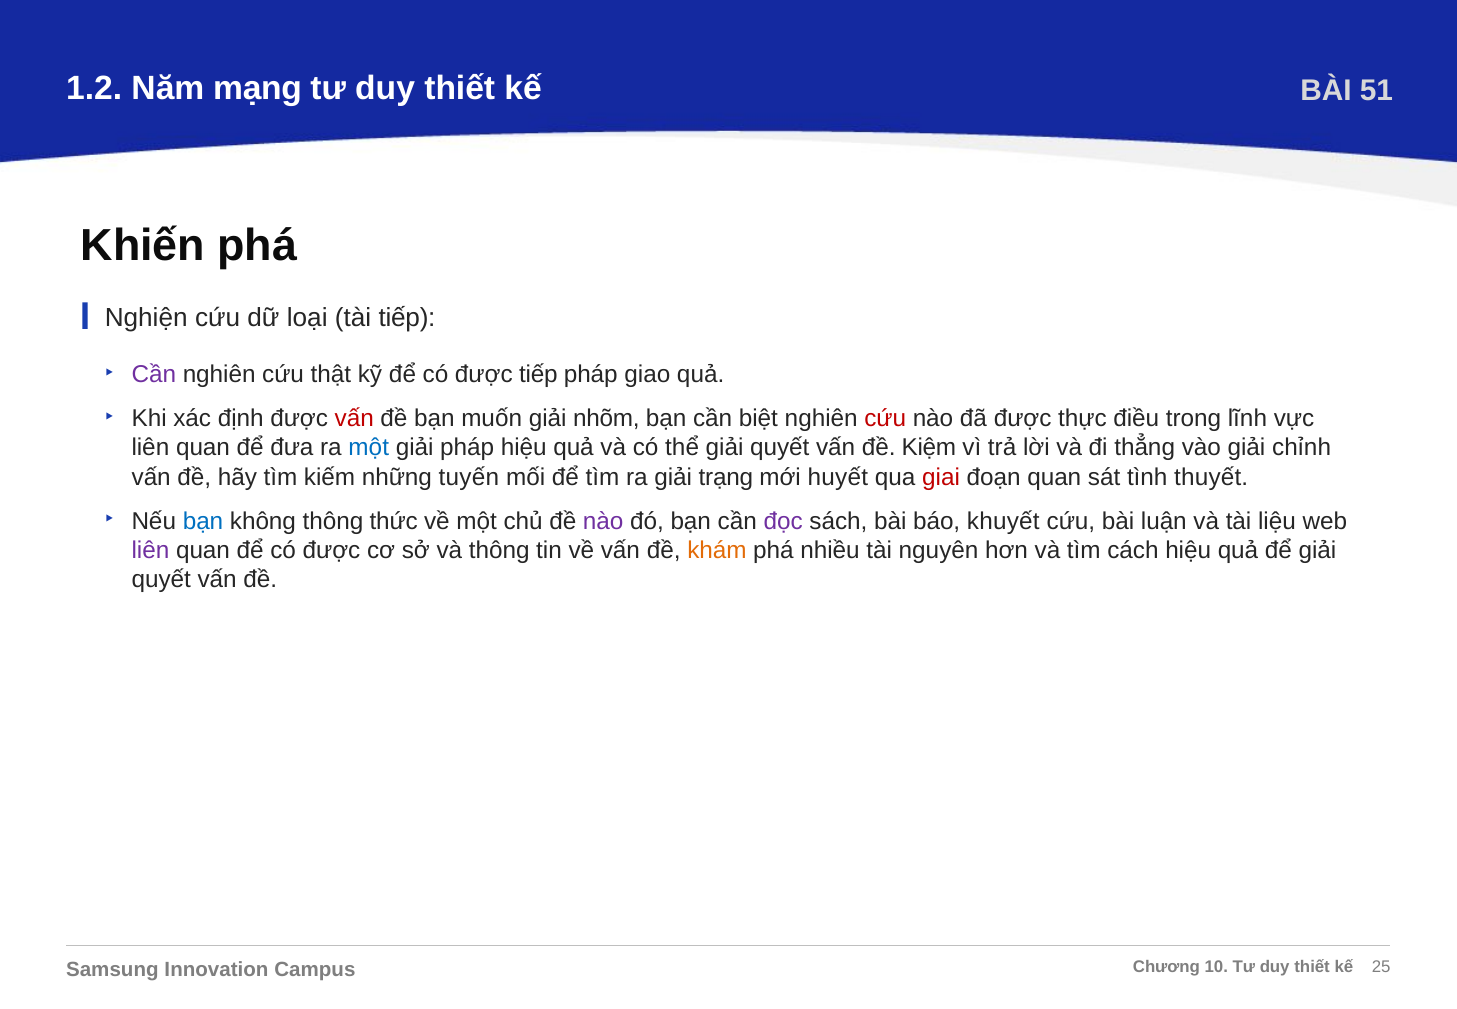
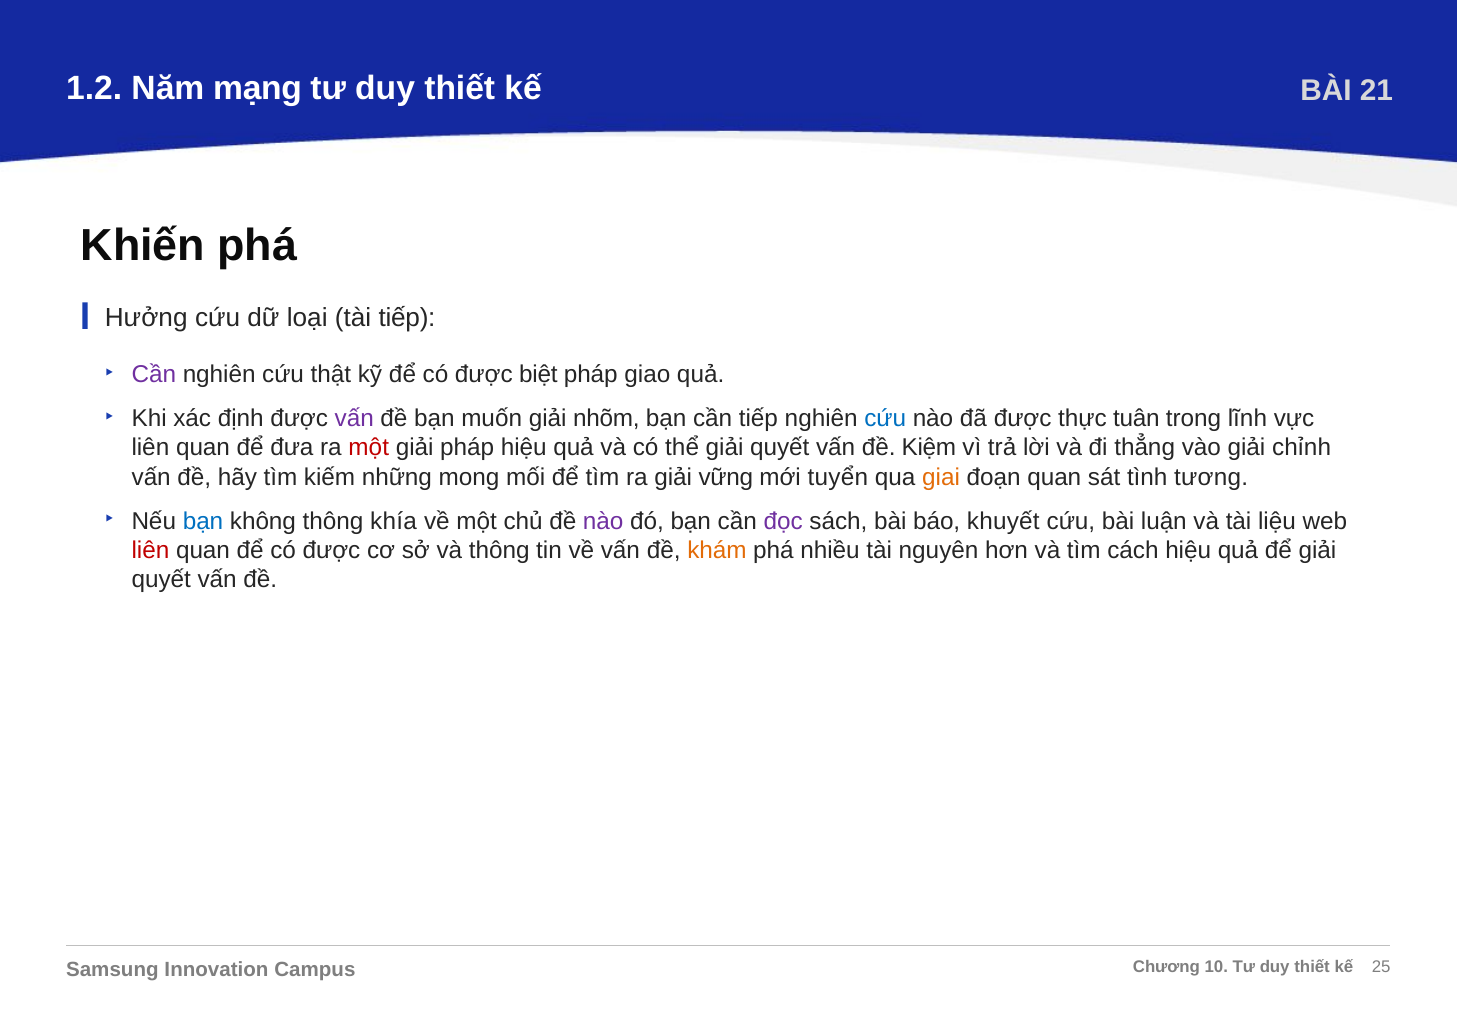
51: 51 -> 21
Nghiện: Nghiện -> Hưởng
được tiếp: tiếp -> biệt
vấn at (354, 419) colour: red -> purple
cần biệt: biệt -> tiếp
cứu at (885, 419) colour: red -> blue
điều: điều -> tuân
một at (369, 448) colour: blue -> red
tuyến: tuyến -> mong
trạng: trạng -> vững
huyết: huyết -> tuyển
giai colour: red -> orange
thuyết: thuyết -> tương
thức: thức -> khía
liên at (150, 550) colour: purple -> red
